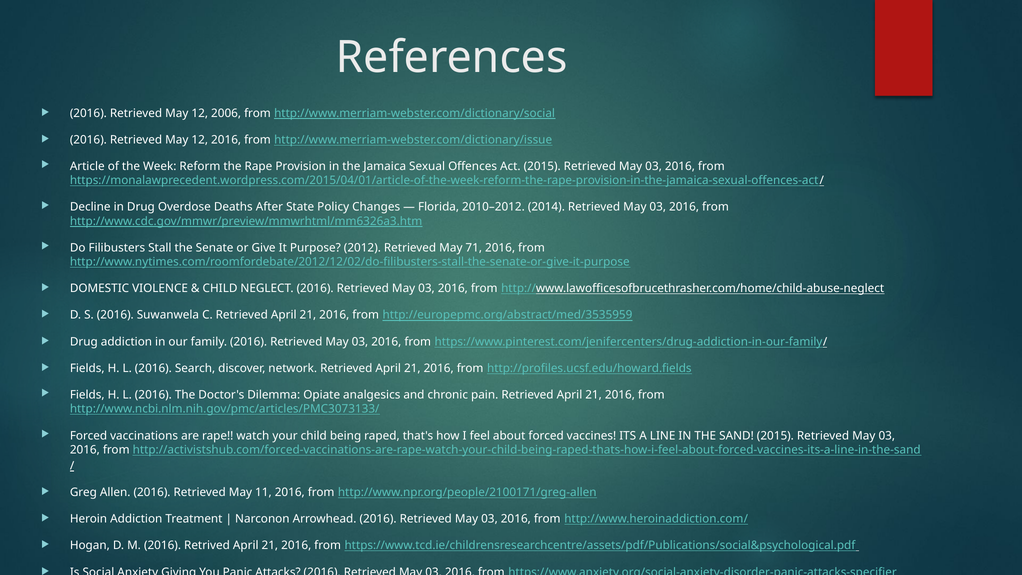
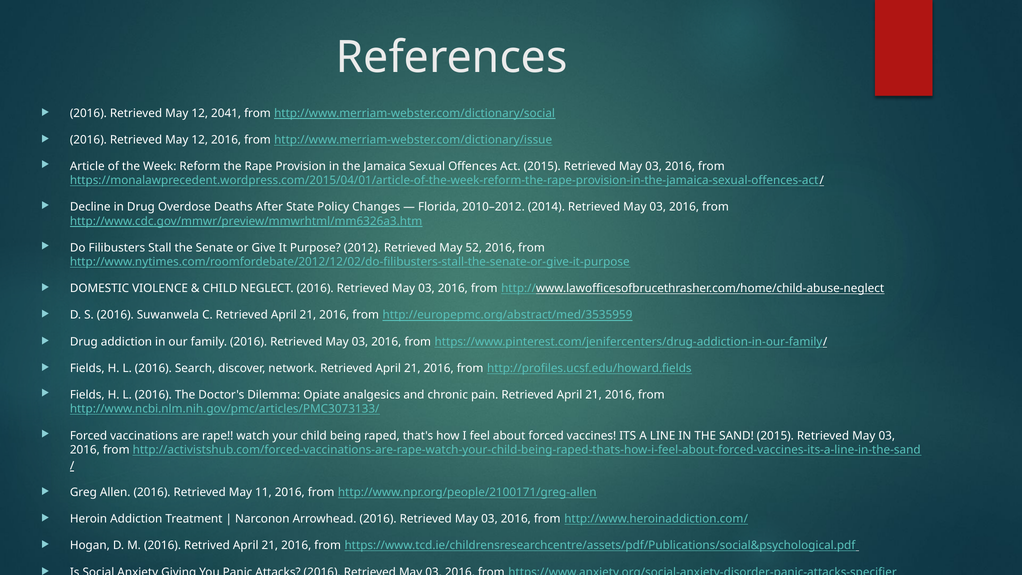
2006: 2006 -> 2041
71: 71 -> 52
